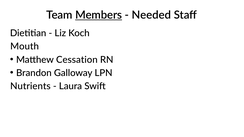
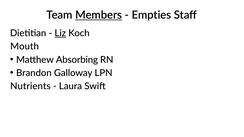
Needed: Needed -> Empties
Liz underline: none -> present
Cessation: Cessation -> Absorbing
